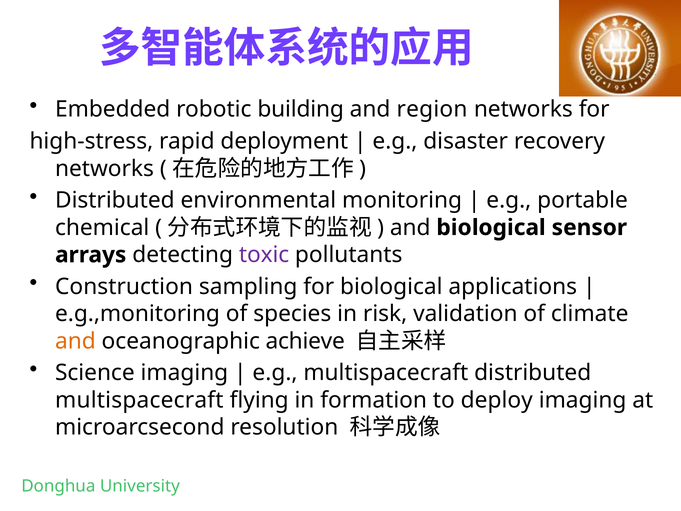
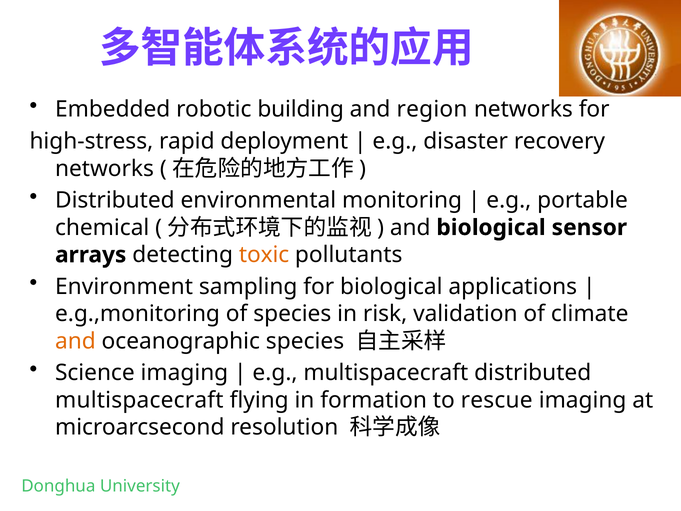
toxic colour: purple -> orange
Construction: Construction -> Environment
oceanographic achieve: achieve -> species
deploy: deploy -> rescue
